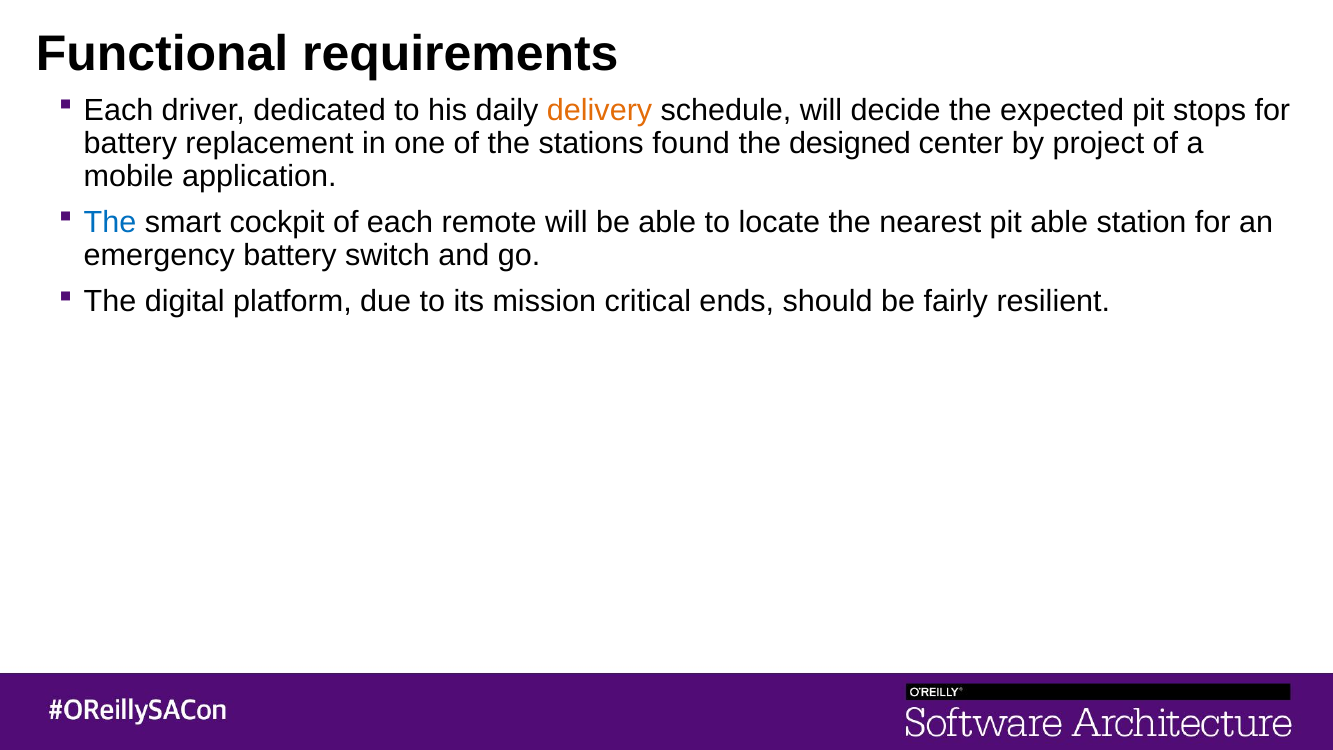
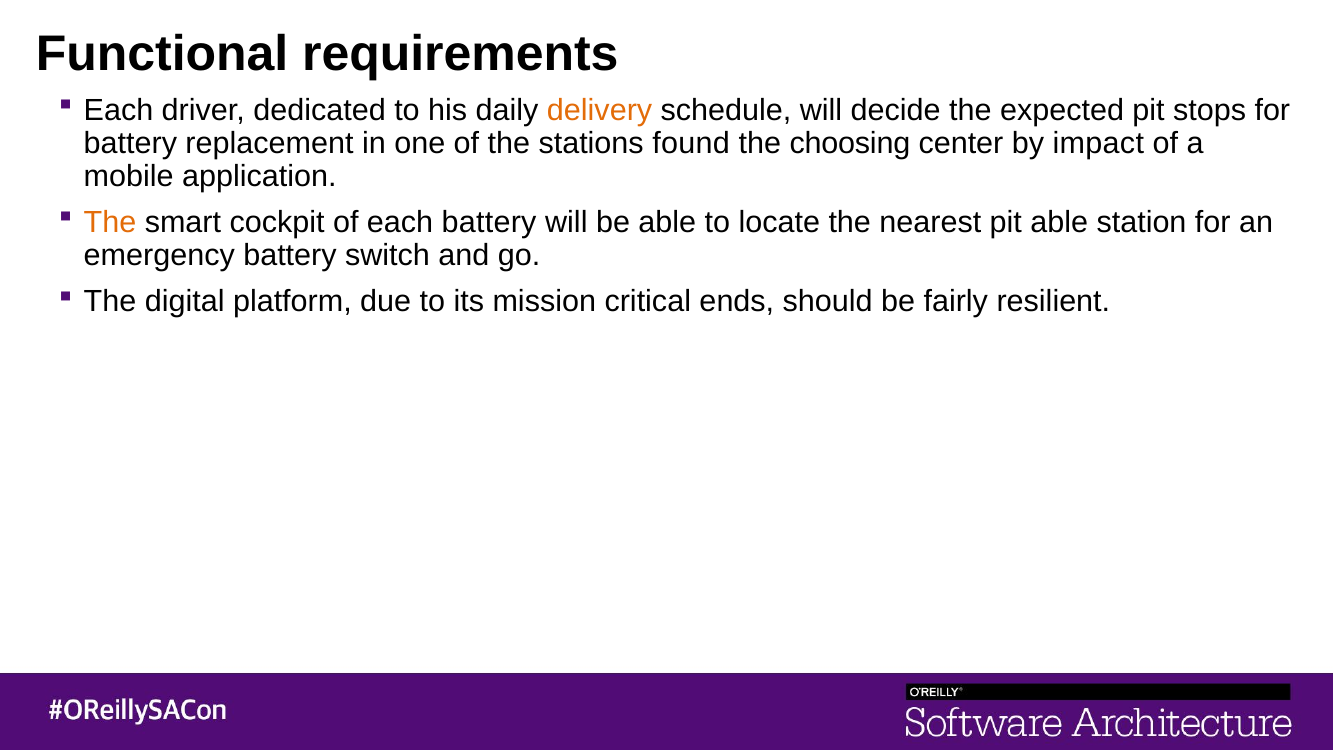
designed: designed -> choosing
project: project -> impact
The at (110, 222) colour: blue -> orange
each remote: remote -> battery
